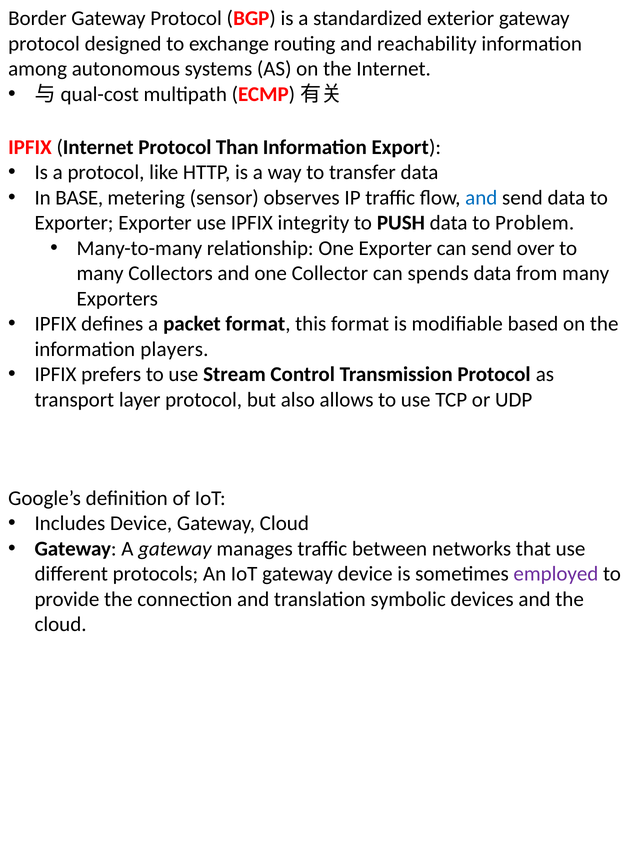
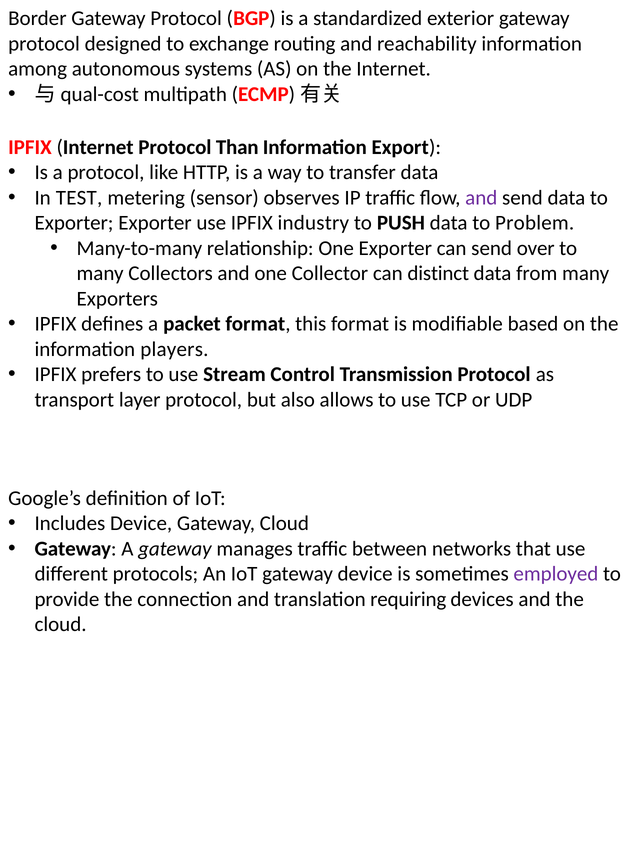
BASE: BASE -> TEST
and at (481, 198) colour: blue -> purple
integrity: integrity -> industry
spends: spends -> distinct
symbolic: symbolic -> requiring
